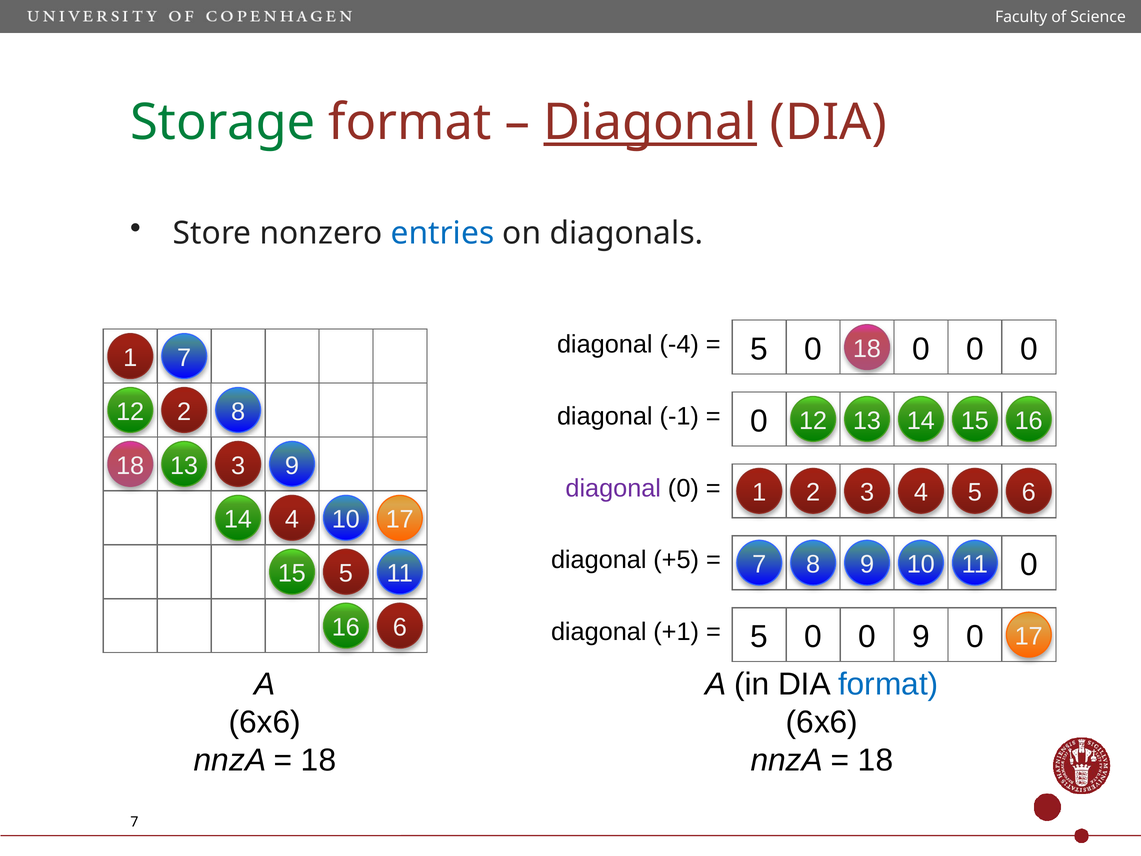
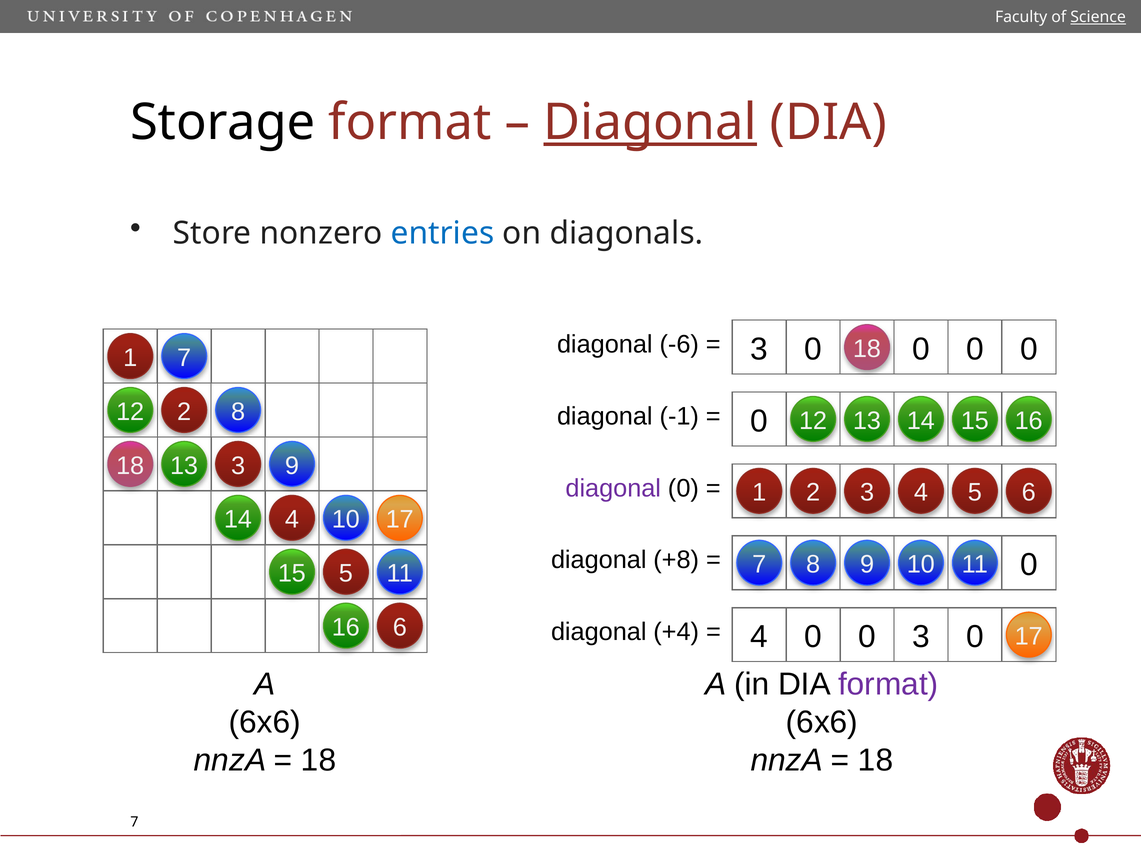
Science underline: none -> present
Storage colour: green -> black
-4: -4 -> -6
5 at (759, 349): 5 -> 3
+5: +5 -> +8
+1: +1 -> +4
5 at (759, 637): 5 -> 4
0 9: 9 -> 3
format at (888, 684) colour: blue -> purple
